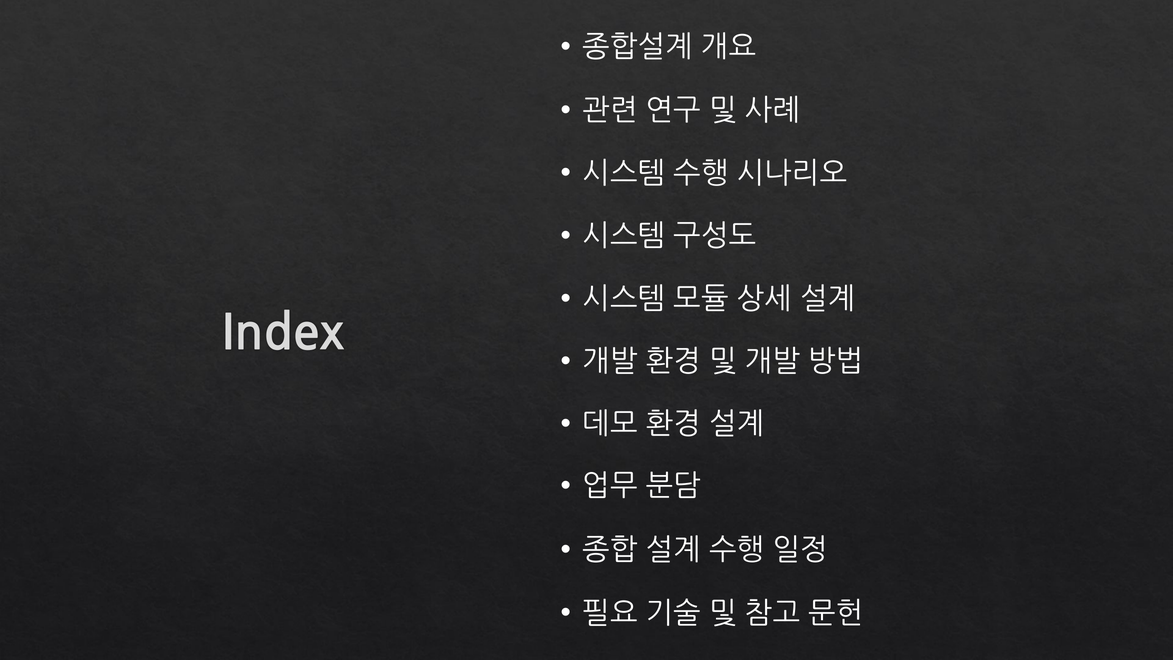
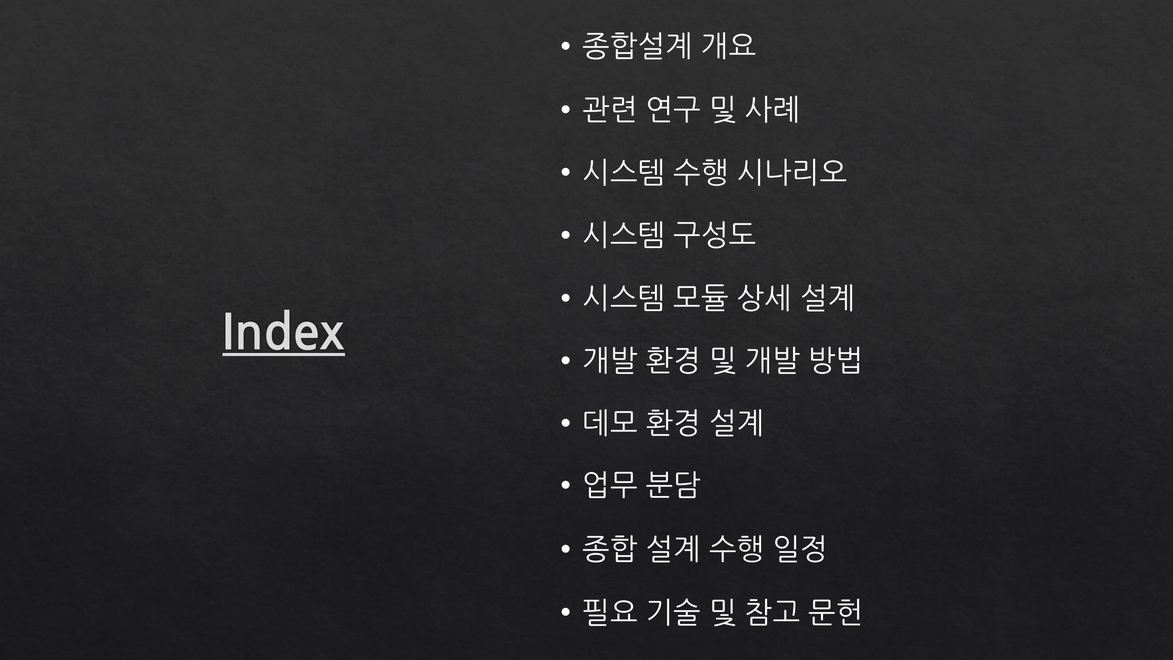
Index underline: none -> present
